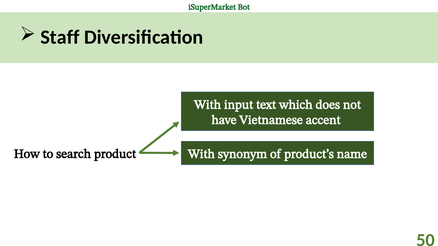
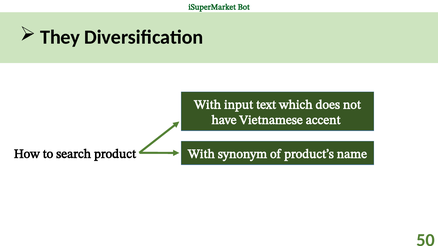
Staff: Staff -> They
